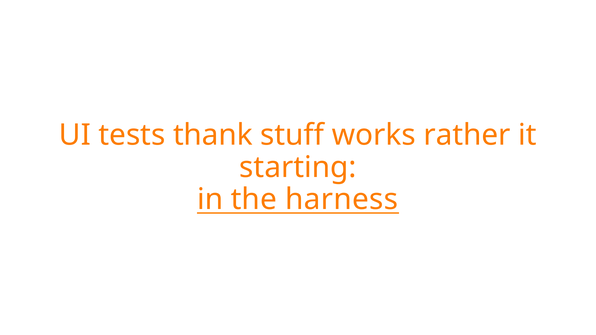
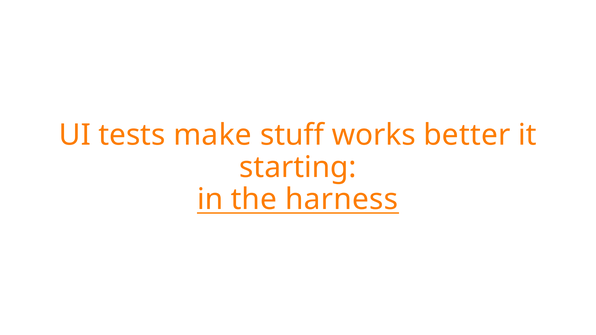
thank: thank -> make
rather: rather -> better
